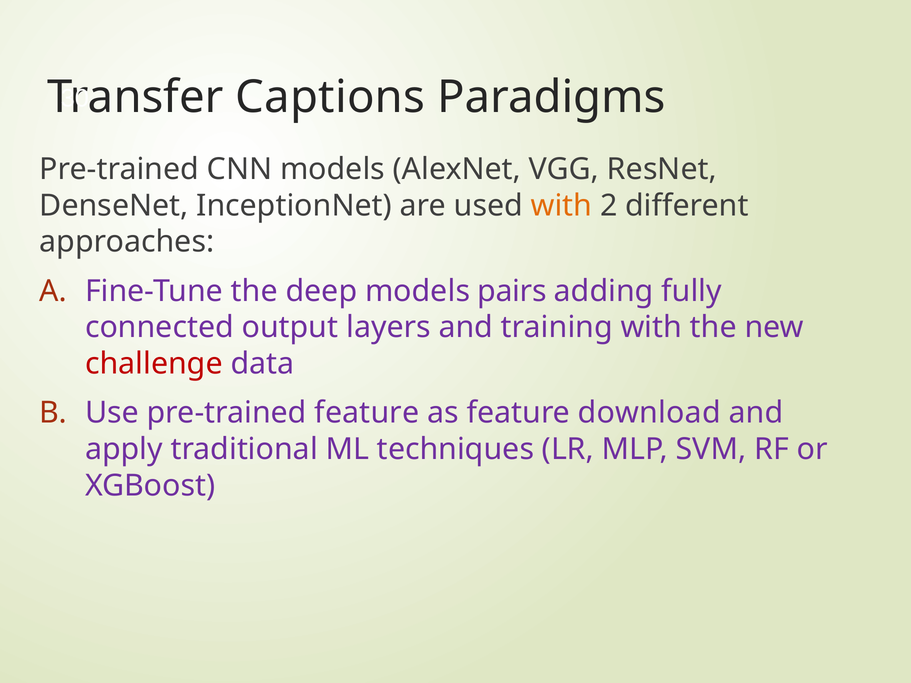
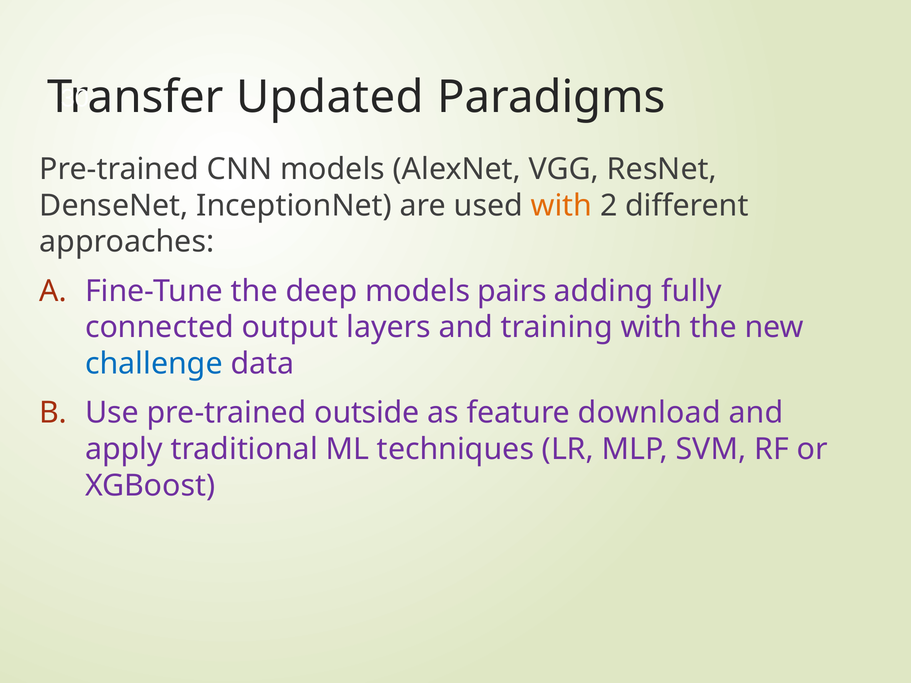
Captions: Captions -> Updated
challenge colour: red -> blue
pre-trained feature: feature -> outside
